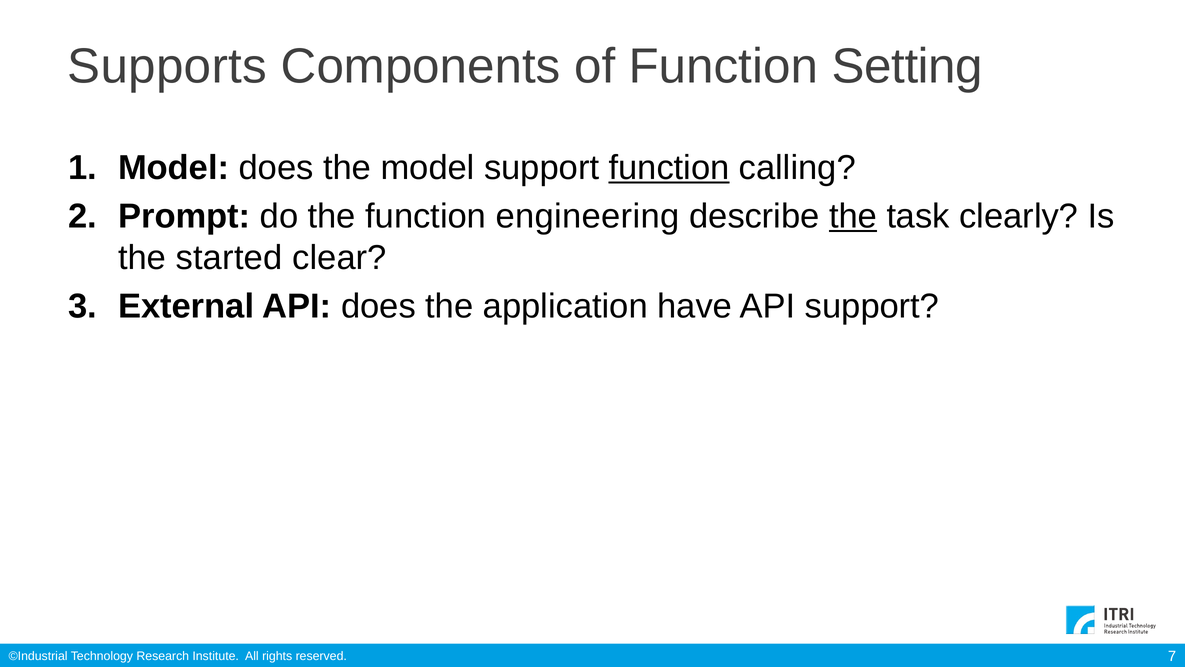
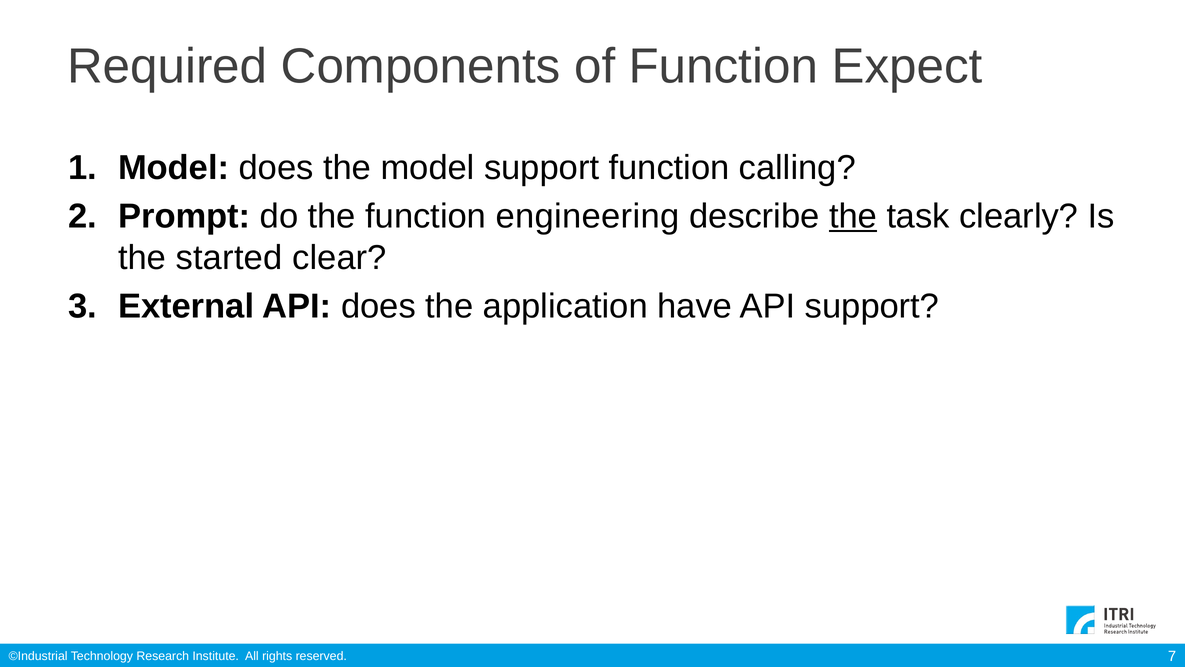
Supports: Supports -> Required
Setting: Setting -> Expect
function at (669, 168) underline: present -> none
